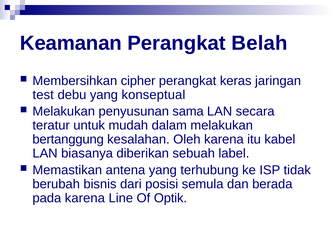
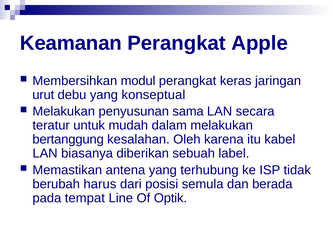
Belah: Belah -> Apple
cipher: cipher -> modul
test: test -> urut
bisnis: bisnis -> harus
pada karena: karena -> tempat
